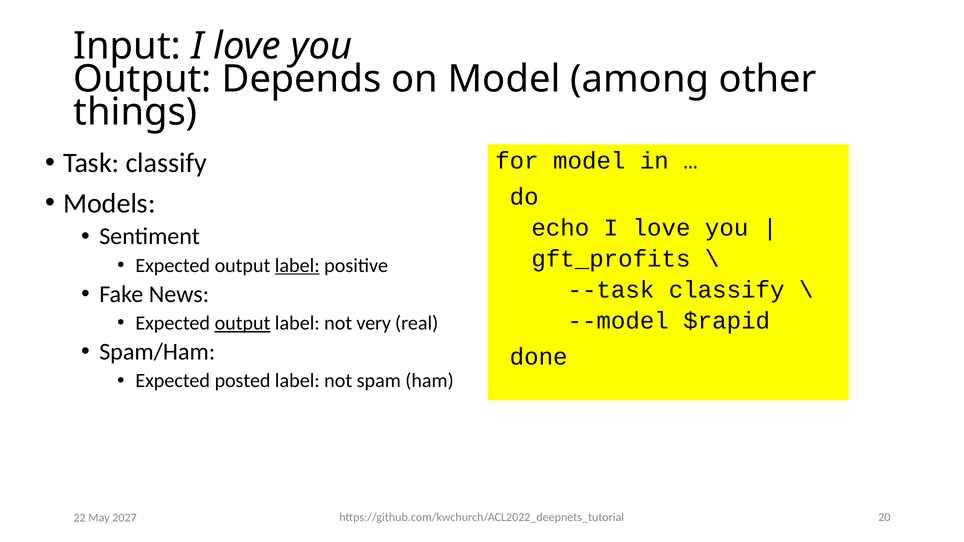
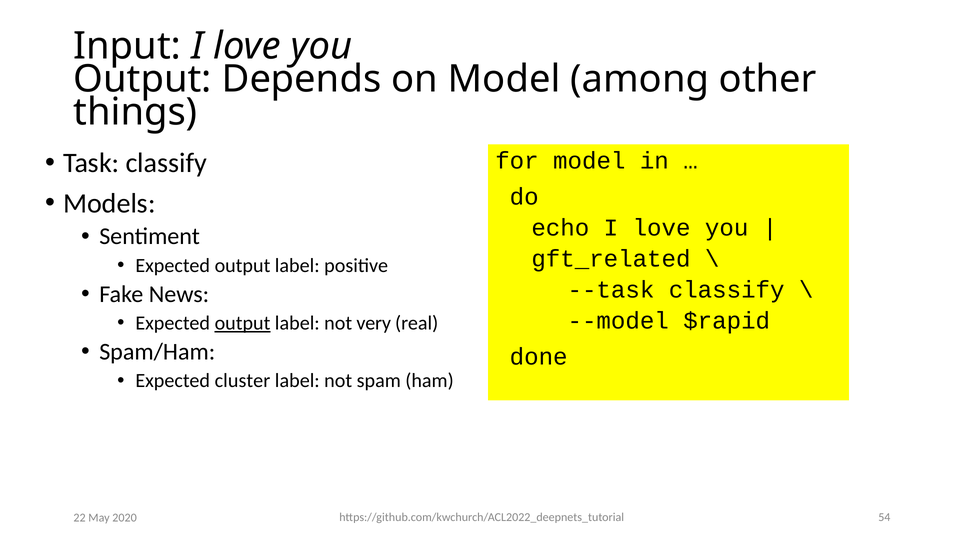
gft_profits: gft_profits -> gft_related
label at (297, 266) underline: present -> none
posted: posted -> cluster
20: 20 -> 54
2027: 2027 -> 2020
